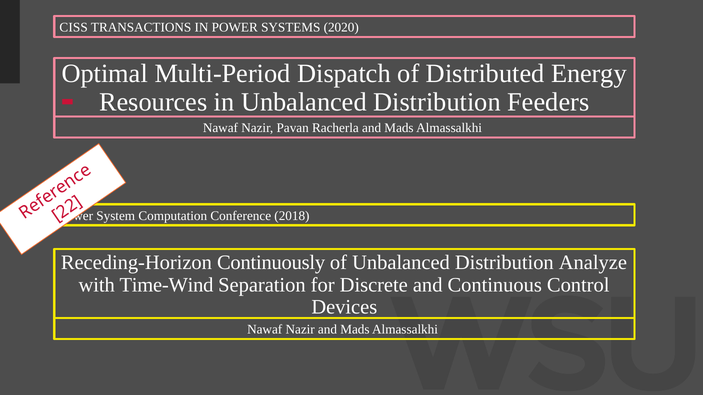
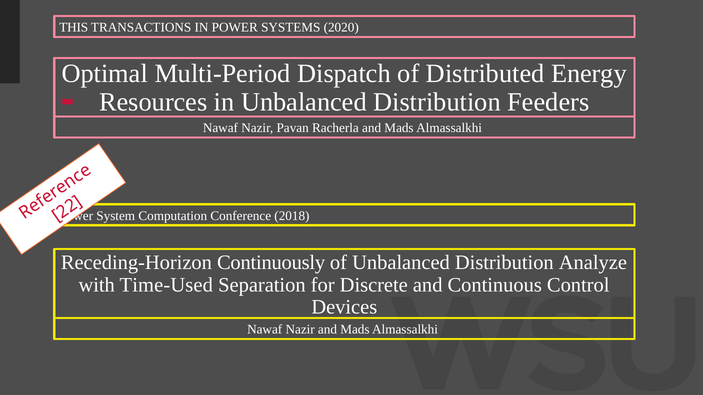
CISS: CISS -> THIS
Time-Wind: Time-Wind -> Time-Used
